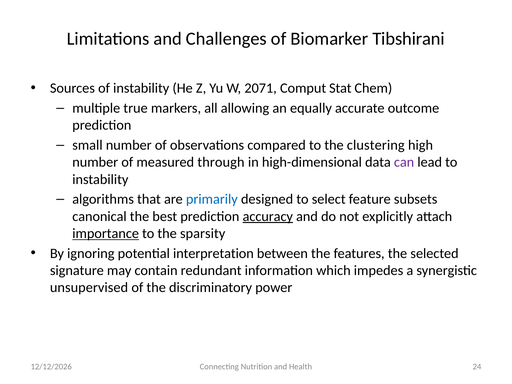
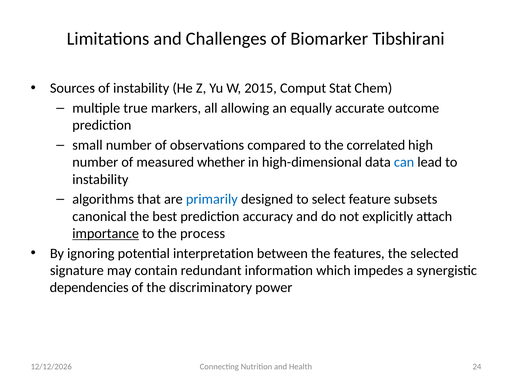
2071: 2071 -> 2015
clustering: clustering -> correlated
through: through -> whether
can colour: purple -> blue
accuracy underline: present -> none
sparsity: sparsity -> process
unsupervised: unsupervised -> dependencies
